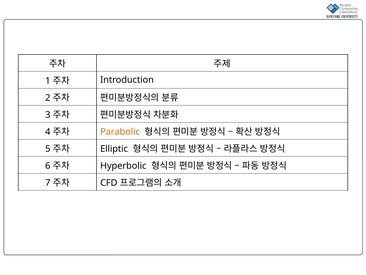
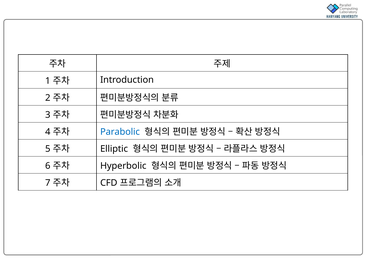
Parabolic colour: orange -> blue
